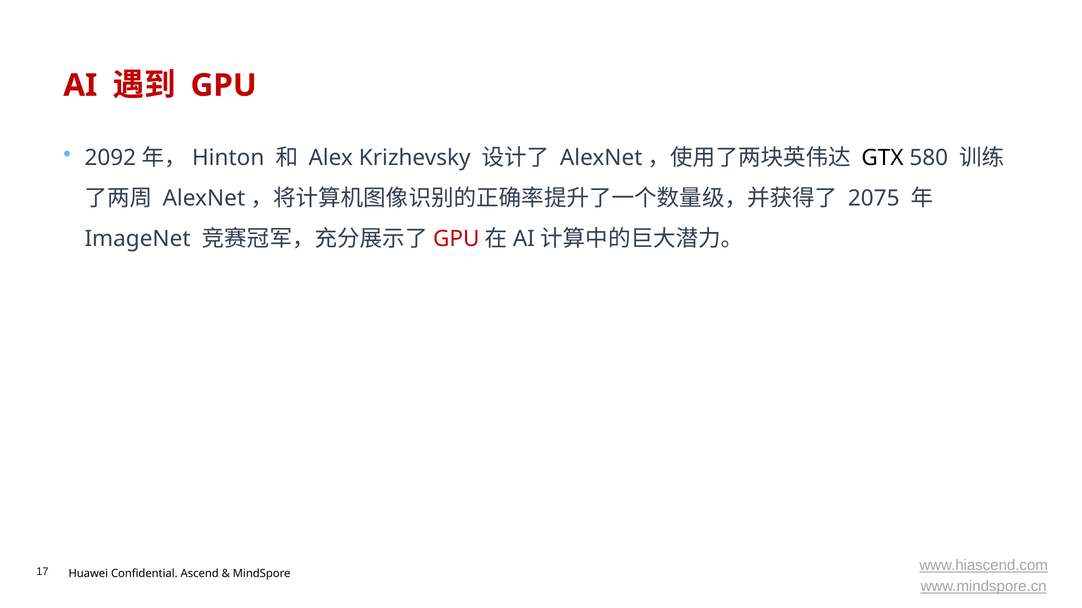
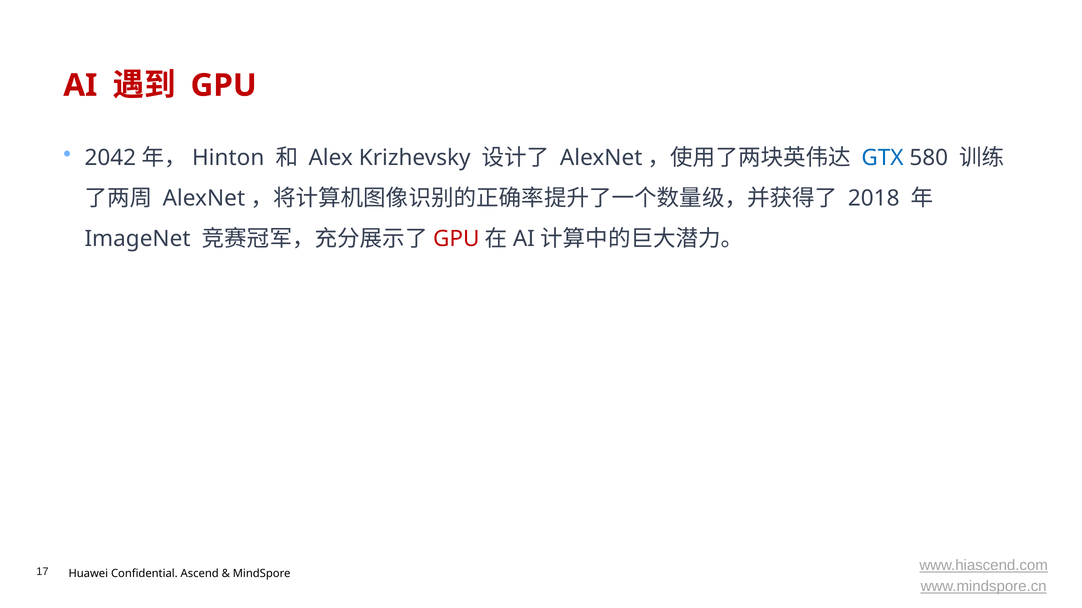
2092: 2092 -> 2042
GTX colour: black -> blue
2075: 2075 -> 2018
